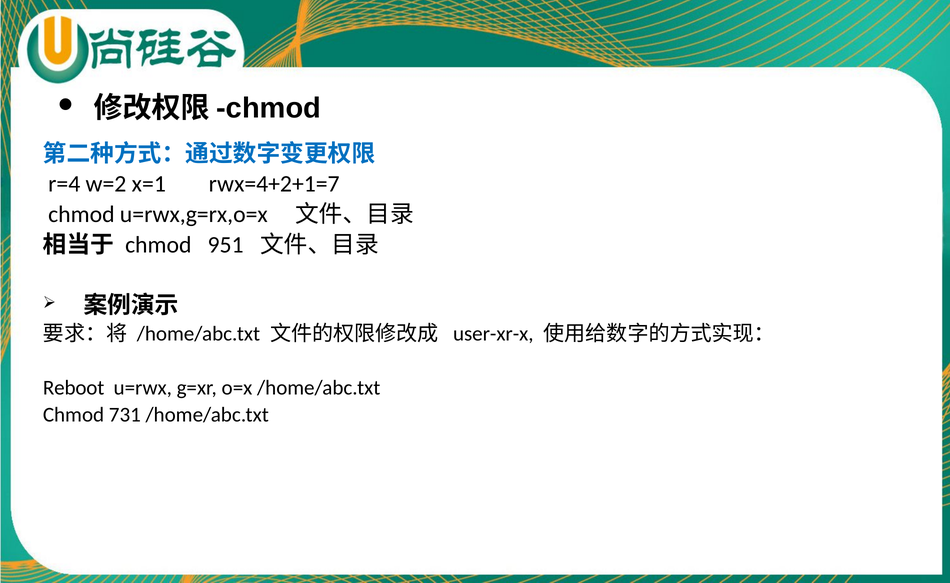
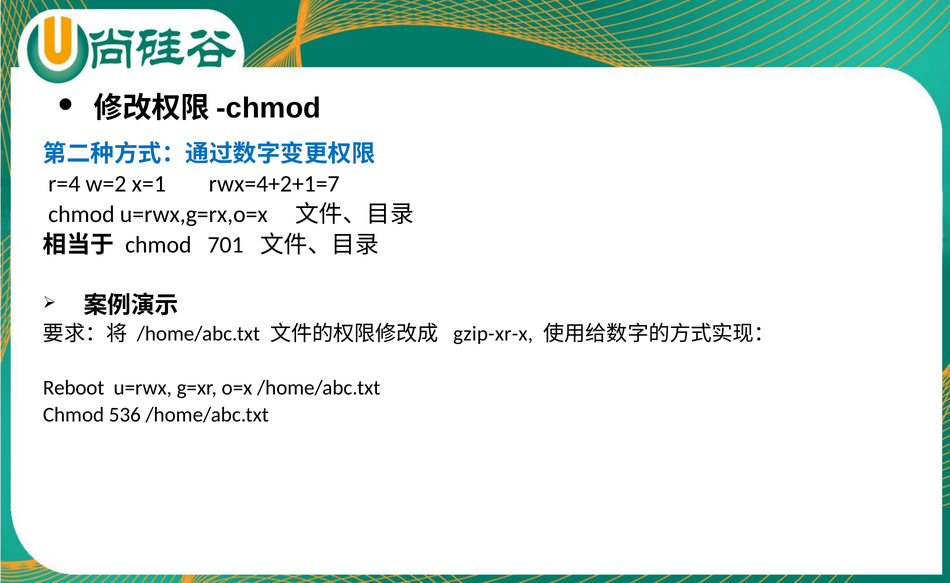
951: 951 -> 701
user-xr-x: user-xr-x -> gzip-xr-x
731: 731 -> 536
